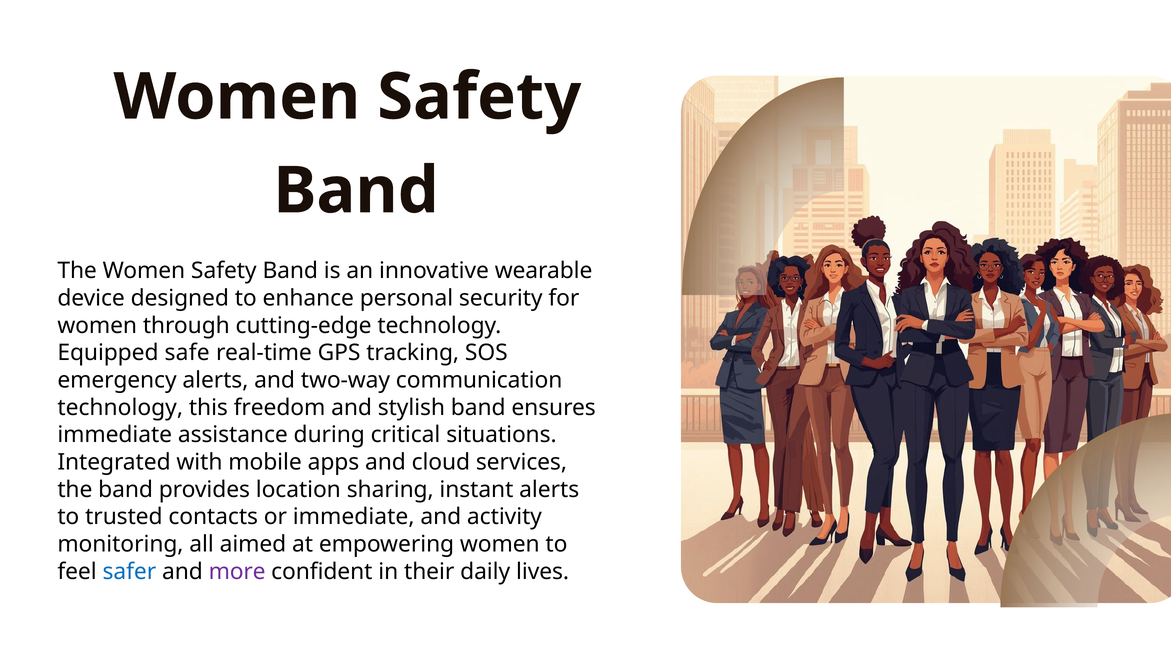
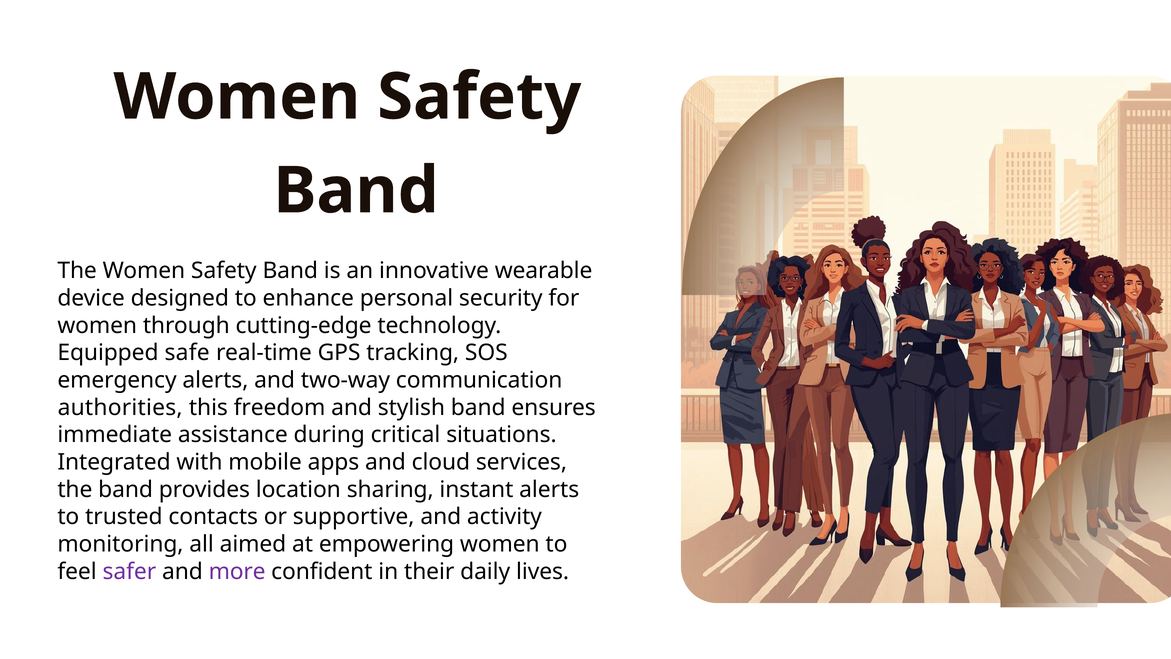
technology at (120, 407): technology -> authorities
or immediate: immediate -> supportive
safer colour: blue -> purple
